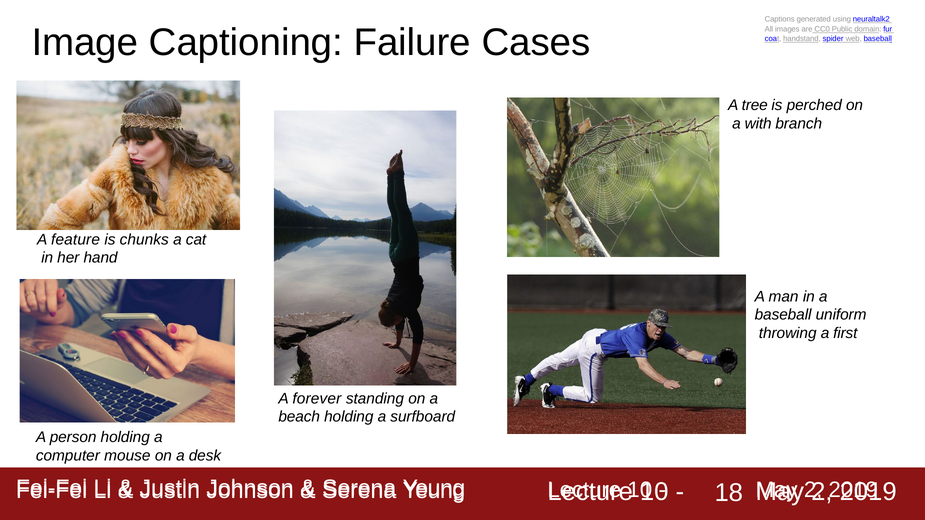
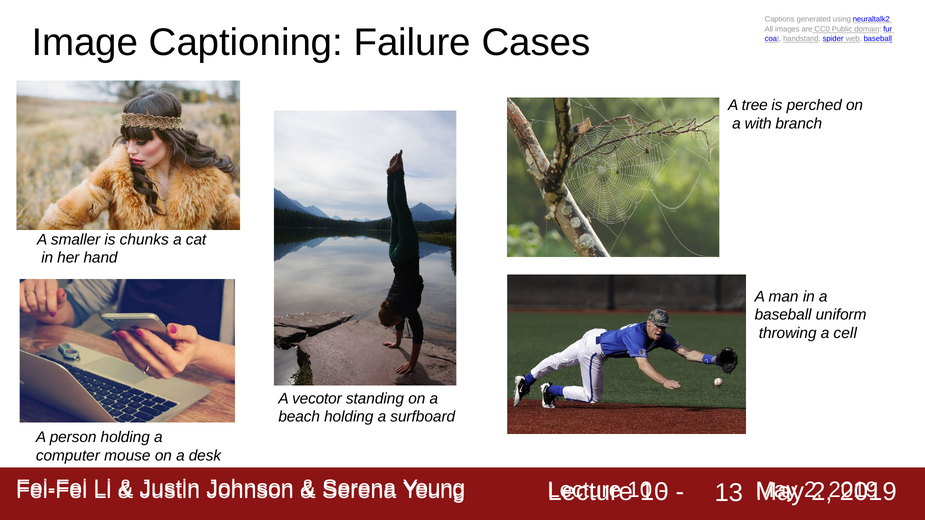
feature: feature -> smaller
first: first -> cell
forever: forever -> vecotor
18: 18 -> 13
